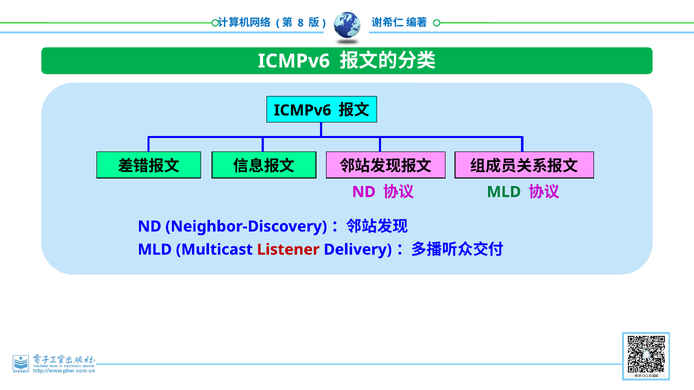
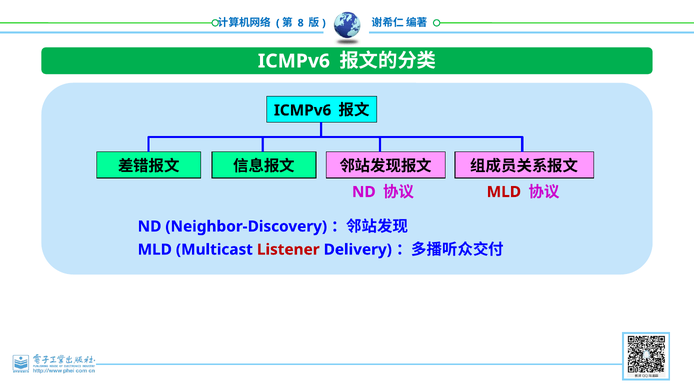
MLD at (504, 192) colour: green -> red
